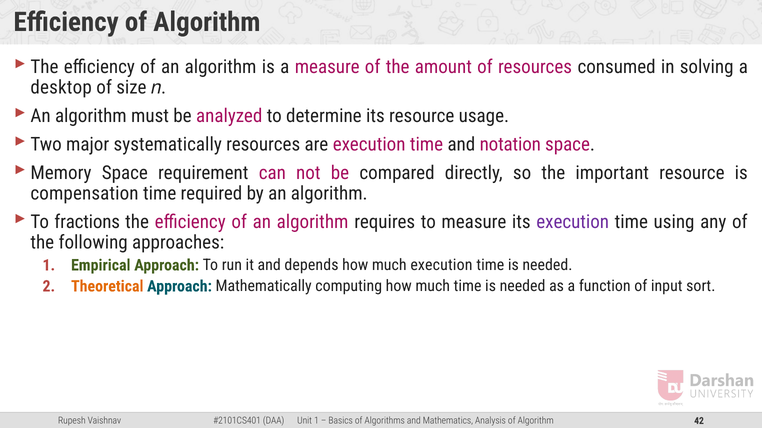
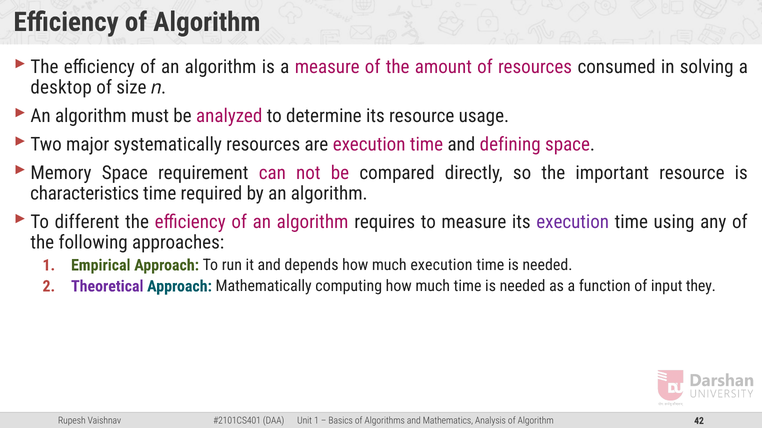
notation: notation -> defining
compensation: compensation -> characteristics
fractions: fractions -> different
Theoretical colour: orange -> purple
sort: sort -> they
